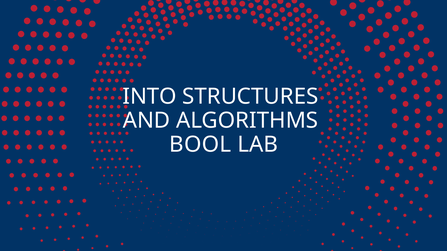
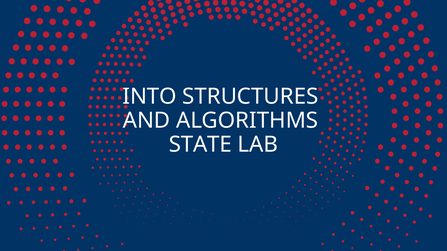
BOOL: BOOL -> STATE
